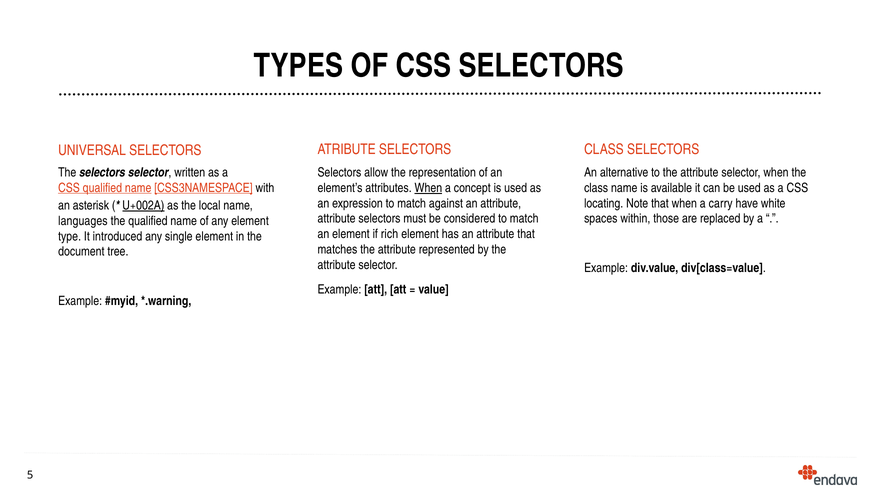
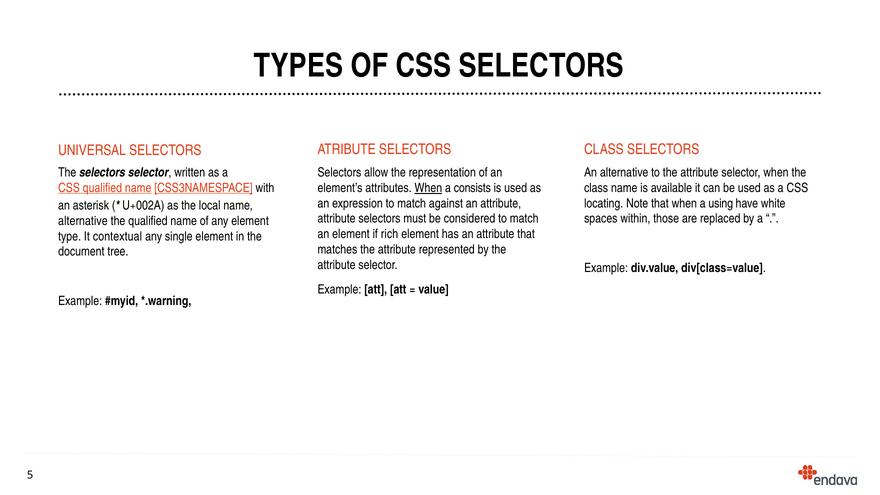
concept: concept -> consists
carry: carry -> using
U+002A underline: present -> none
languages at (83, 221): languages -> alternative
introduced: introduced -> contextual
